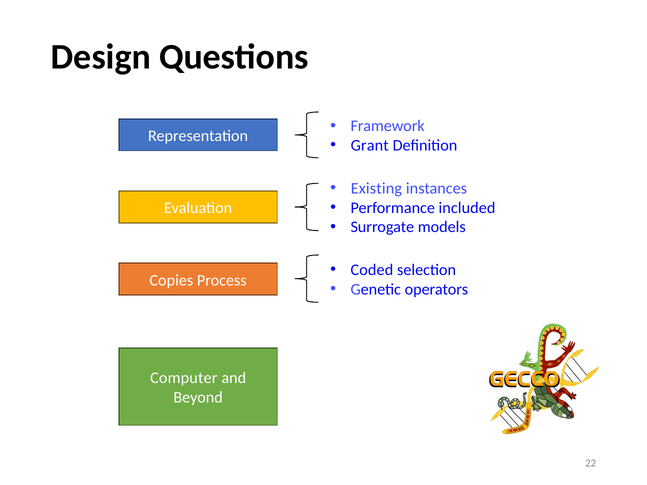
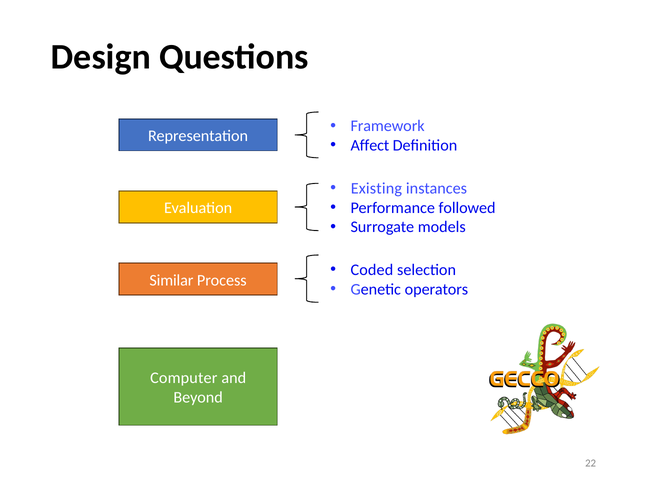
Grant: Grant -> Affect
included: included -> followed
Copies: Copies -> Similar
